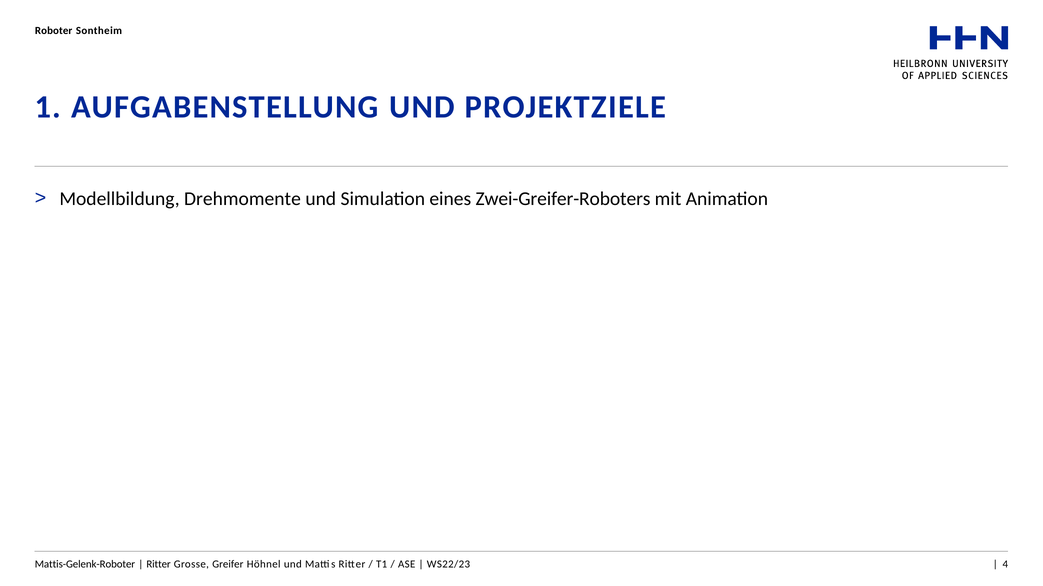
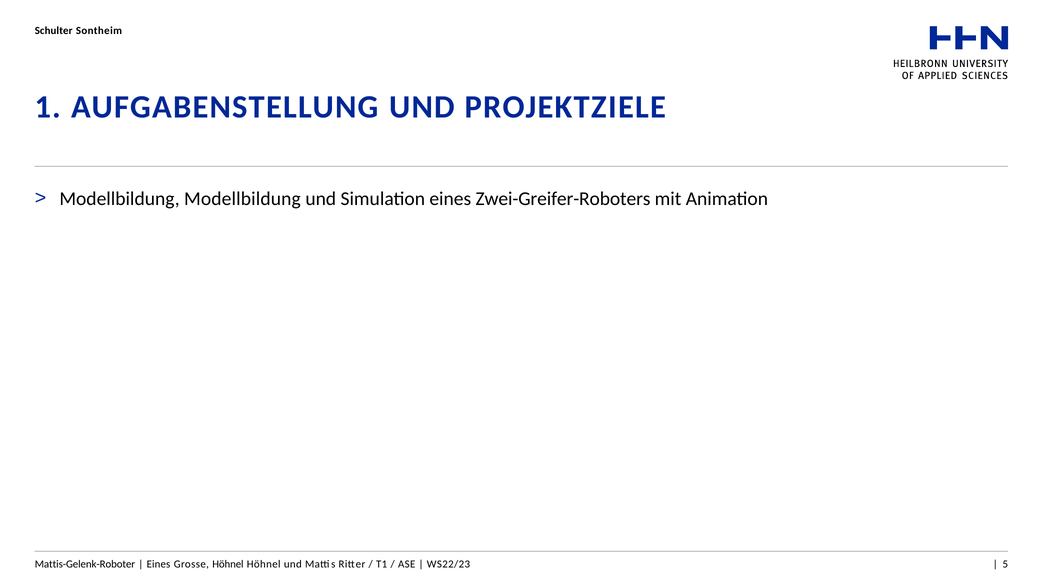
Roboter: Roboter -> Schulter
Modellbildung Drehmomente: Drehmomente -> Modellbildung
Ritter at (159, 565): Ritter -> Eines
Grosse Greifer: Greifer -> Höhnel
4: 4 -> 5
